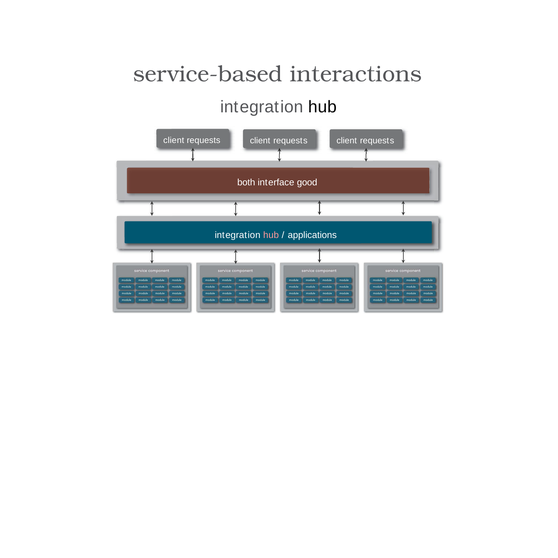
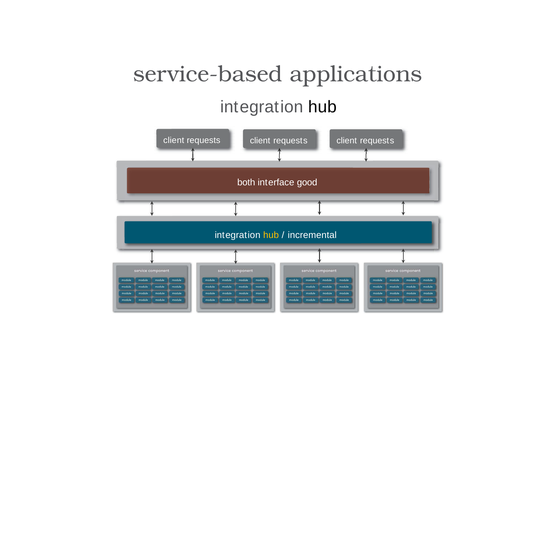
interactions: interactions -> applications
hub at (271, 235) colour: pink -> yellow
applications: applications -> incremental
